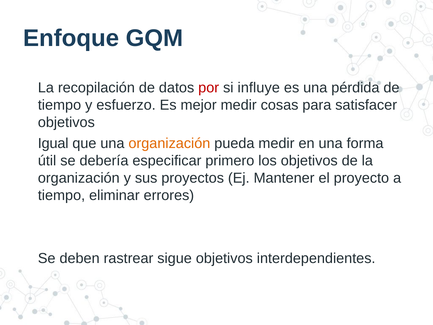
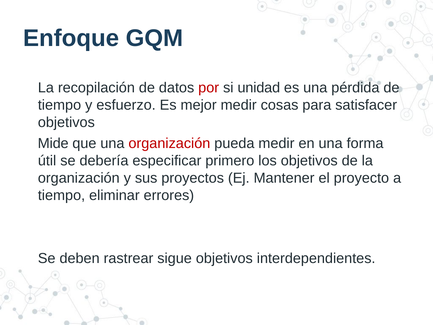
influye: influye -> unidad
Igual: Igual -> Mide
organización at (169, 143) colour: orange -> red
